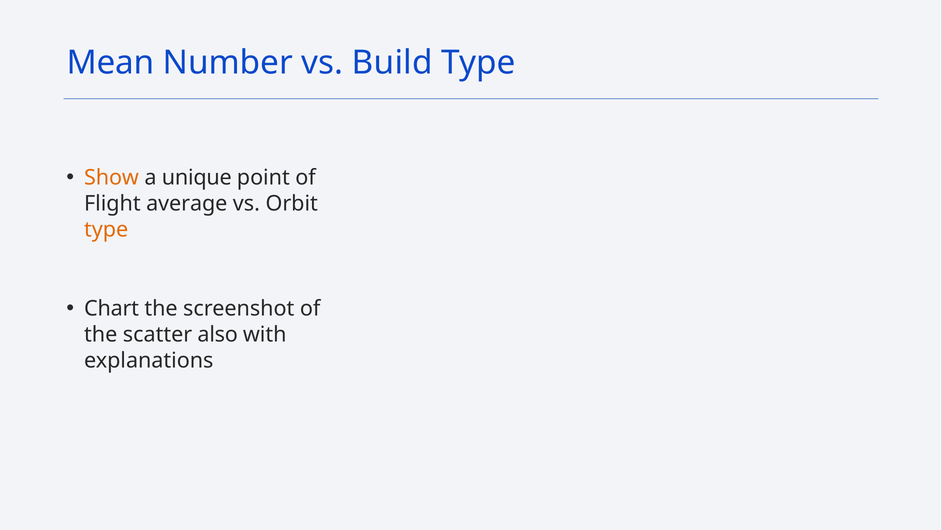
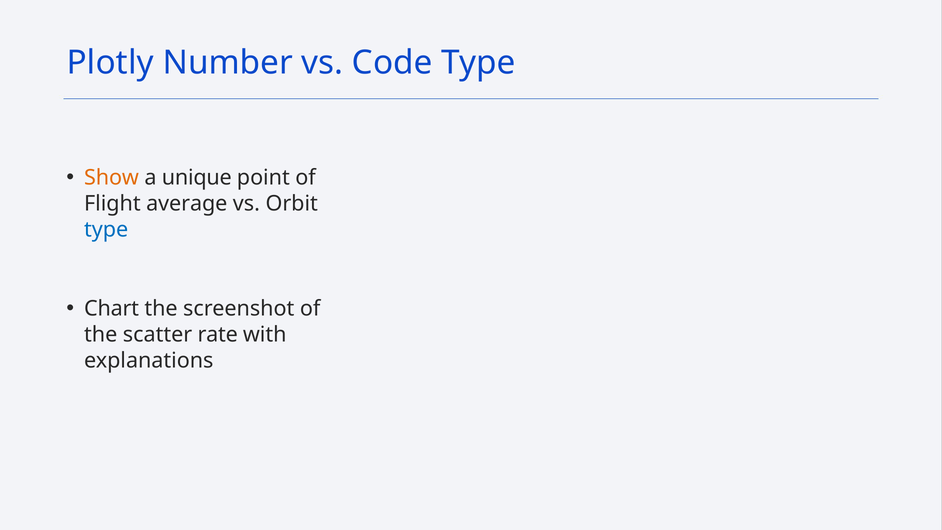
Mean: Mean -> Plotly
Build: Build -> Code
type at (106, 230) colour: orange -> blue
also: also -> rate
